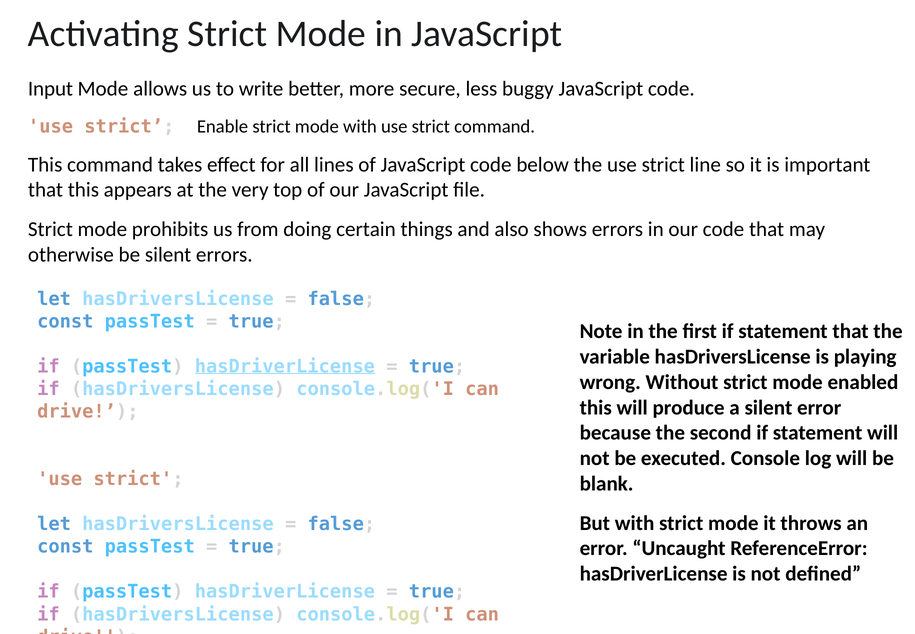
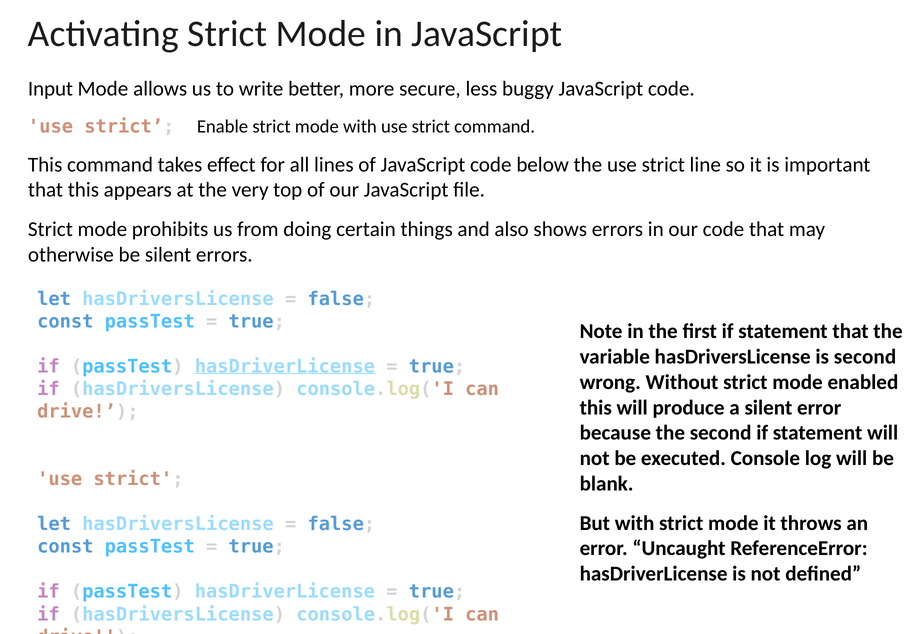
is playing: playing -> second
